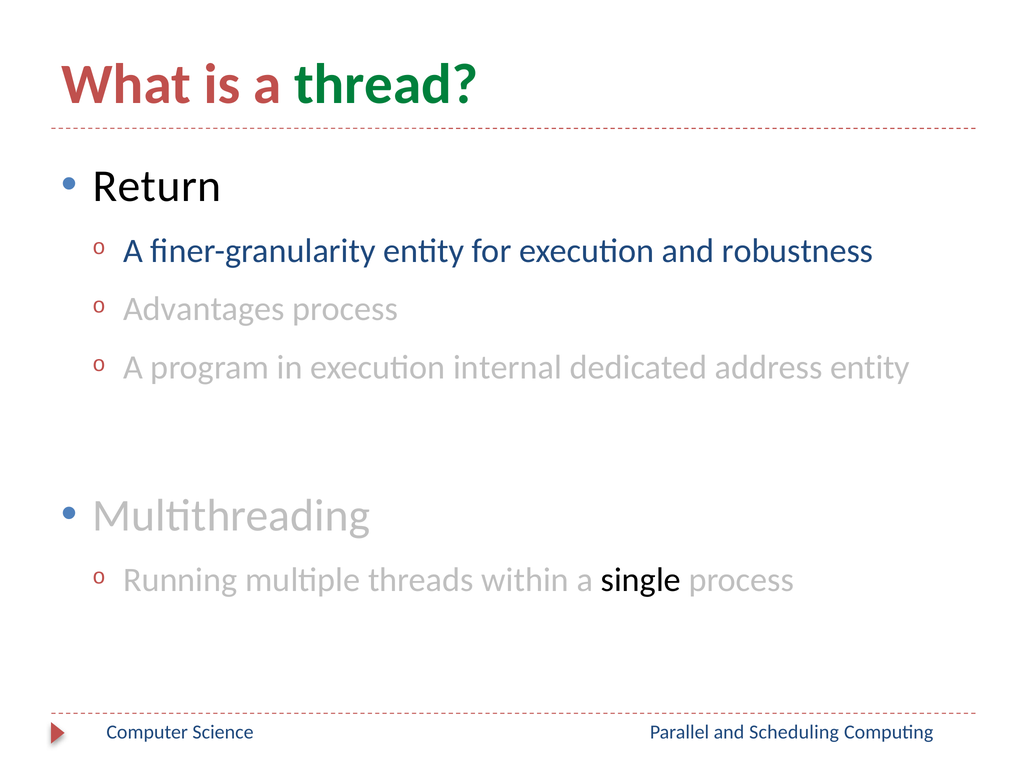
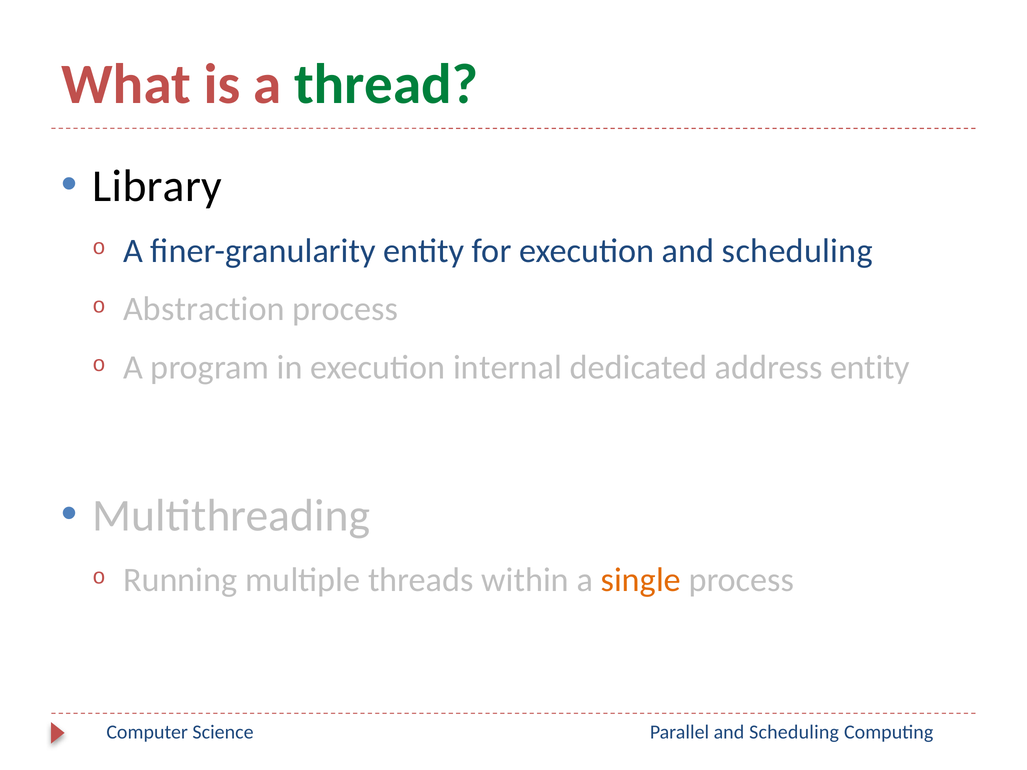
Return: Return -> Library
execution and robustness: robustness -> scheduling
Advantages: Advantages -> Abstraction
single colour: black -> orange
